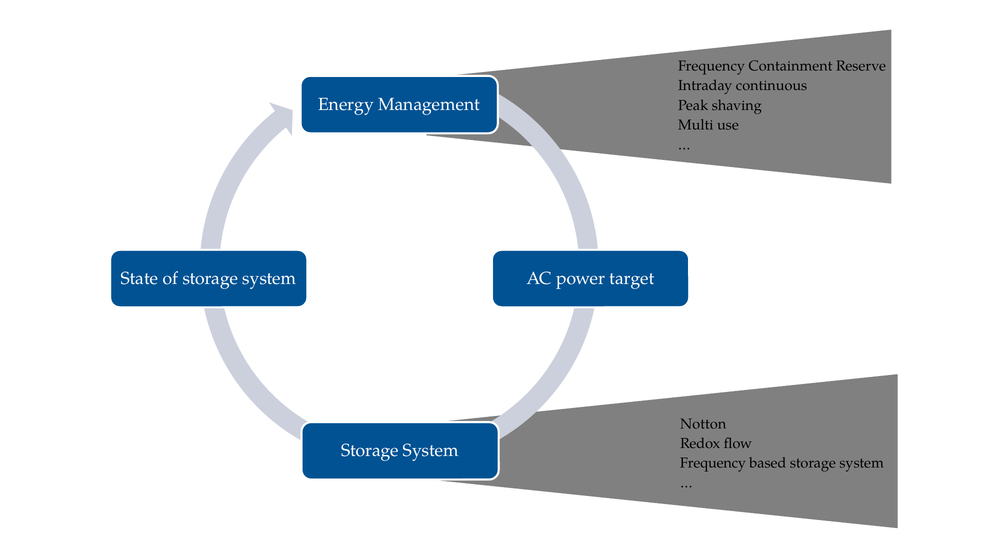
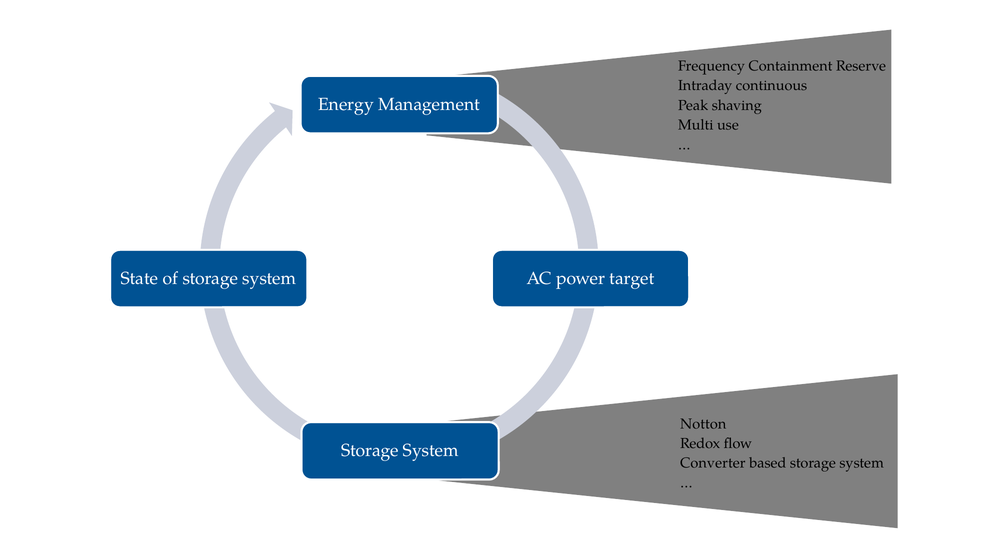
Frequency at (713, 463): Frequency -> Converter
